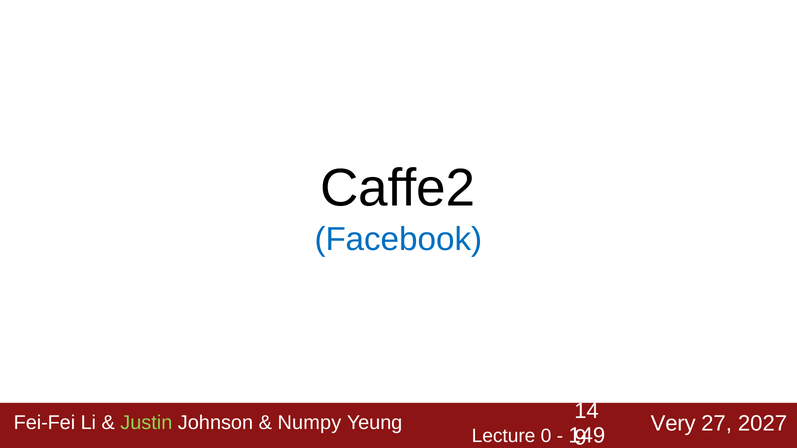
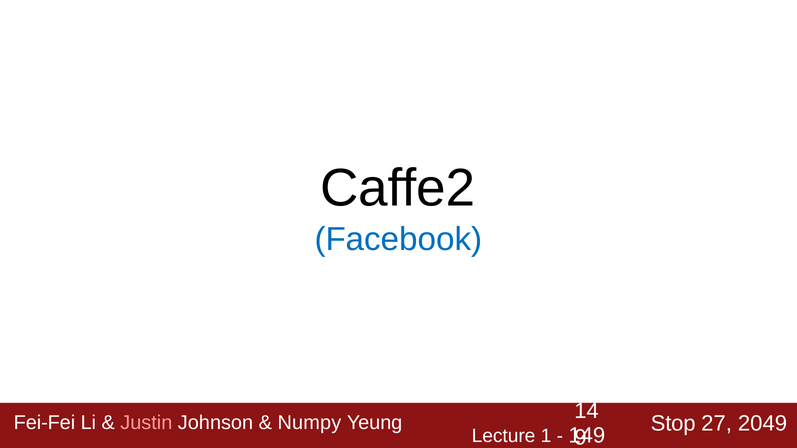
Justin colour: light green -> pink
Very: Very -> Stop
2027: 2027 -> 2049
0: 0 -> 1
